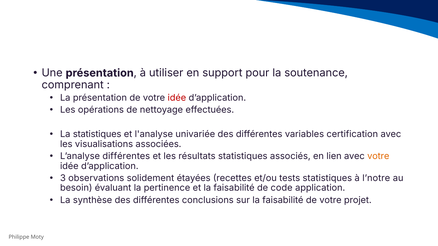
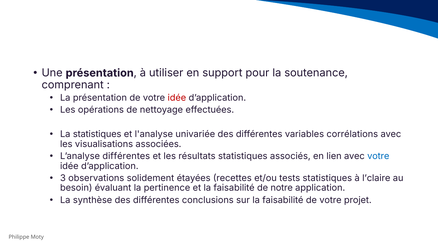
certification: certification -> corrélations
votre at (378, 156) colour: orange -> blue
l’notre: l’notre -> l’claire
code: code -> notre
